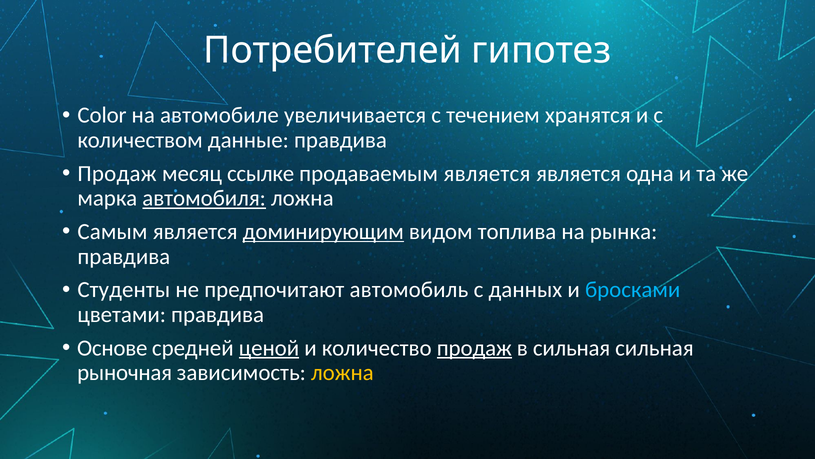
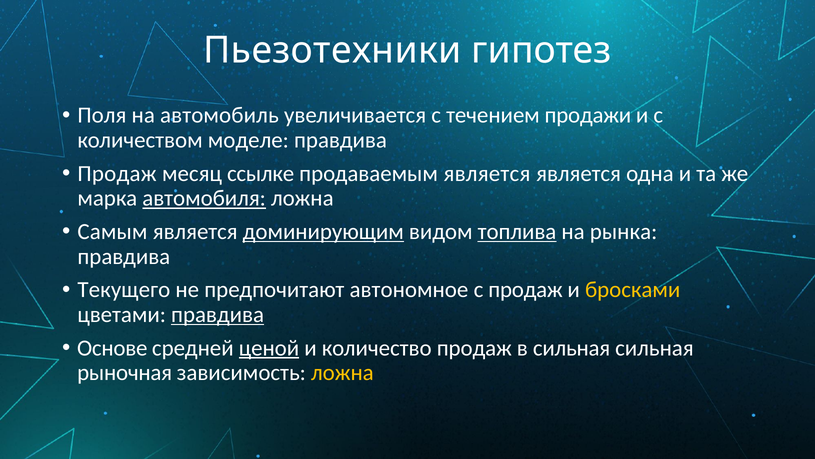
Потребителей: Потребителей -> Пьезотехники
Color: Color -> Поля
автомобиле: автомобиле -> автомобиль
хранятся: хранятся -> продажи
данные: данные -> моделе
топлива underline: none -> present
Студенты: Студенты -> Текущего
автомобиль: автомобиль -> автономное
с данных: данных -> продаж
бросками colour: light blue -> yellow
правдива at (218, 314) underline: none -> present
продаж at (474, 348) underline: present -> none
